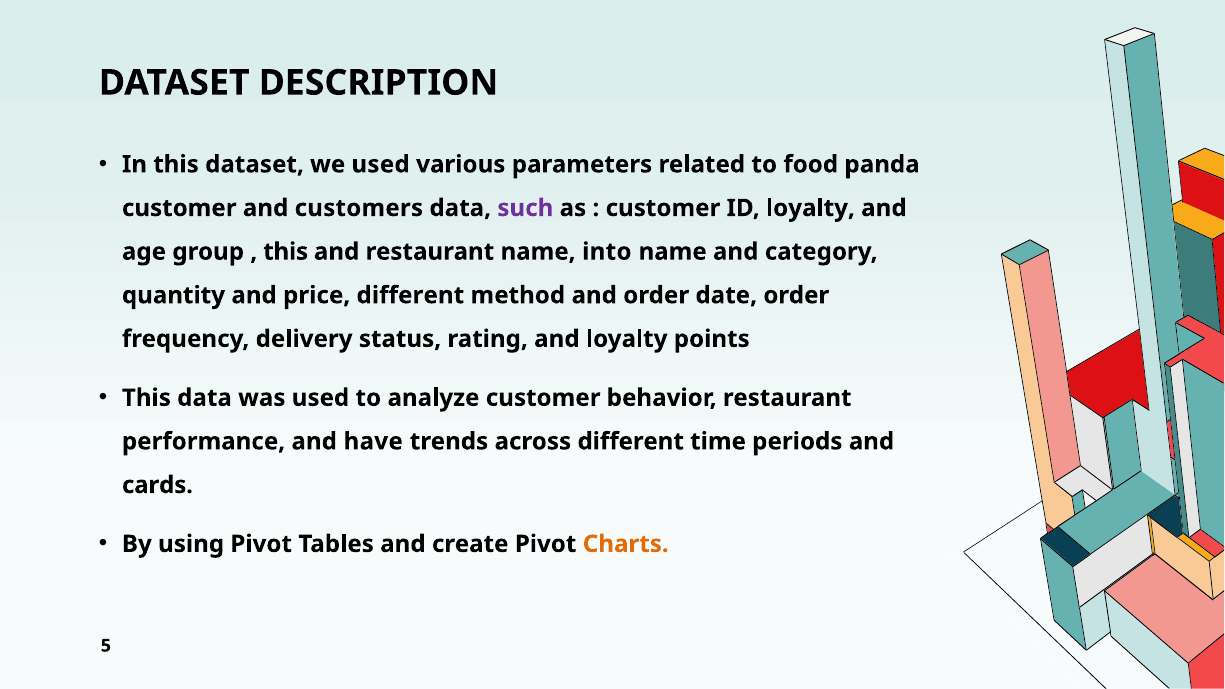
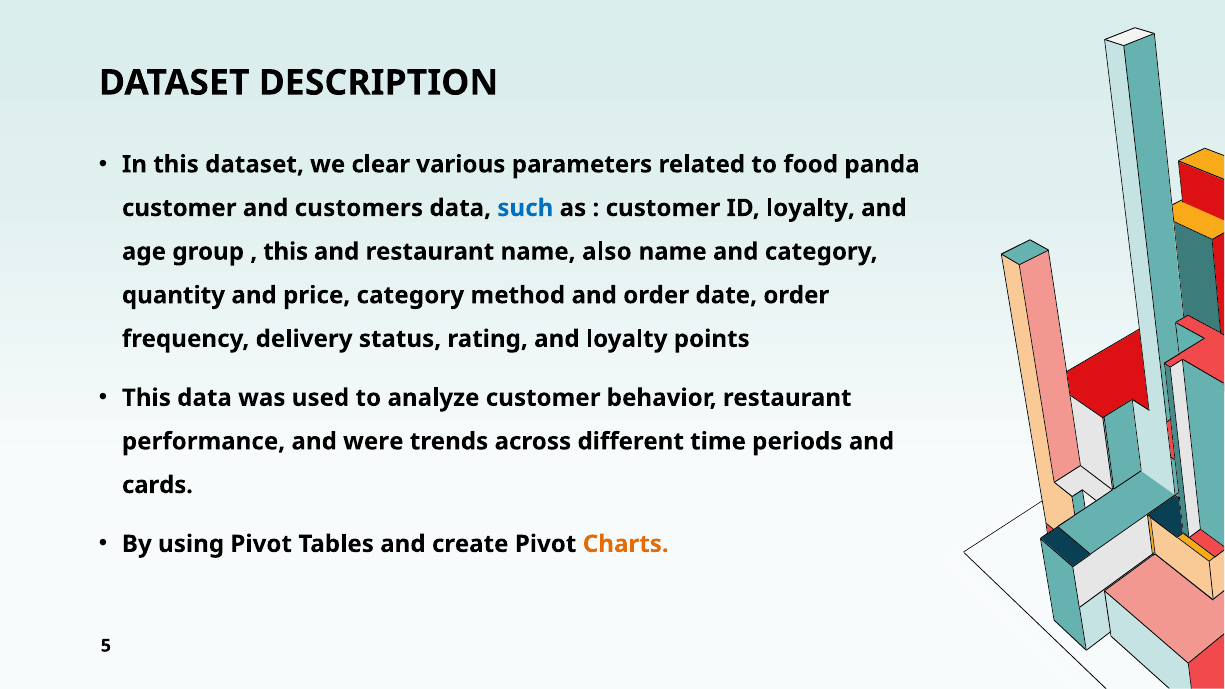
we used: used -> clear
such colour: purple -> blue
into: into -> also
price different: different -> category
have: have -> were
